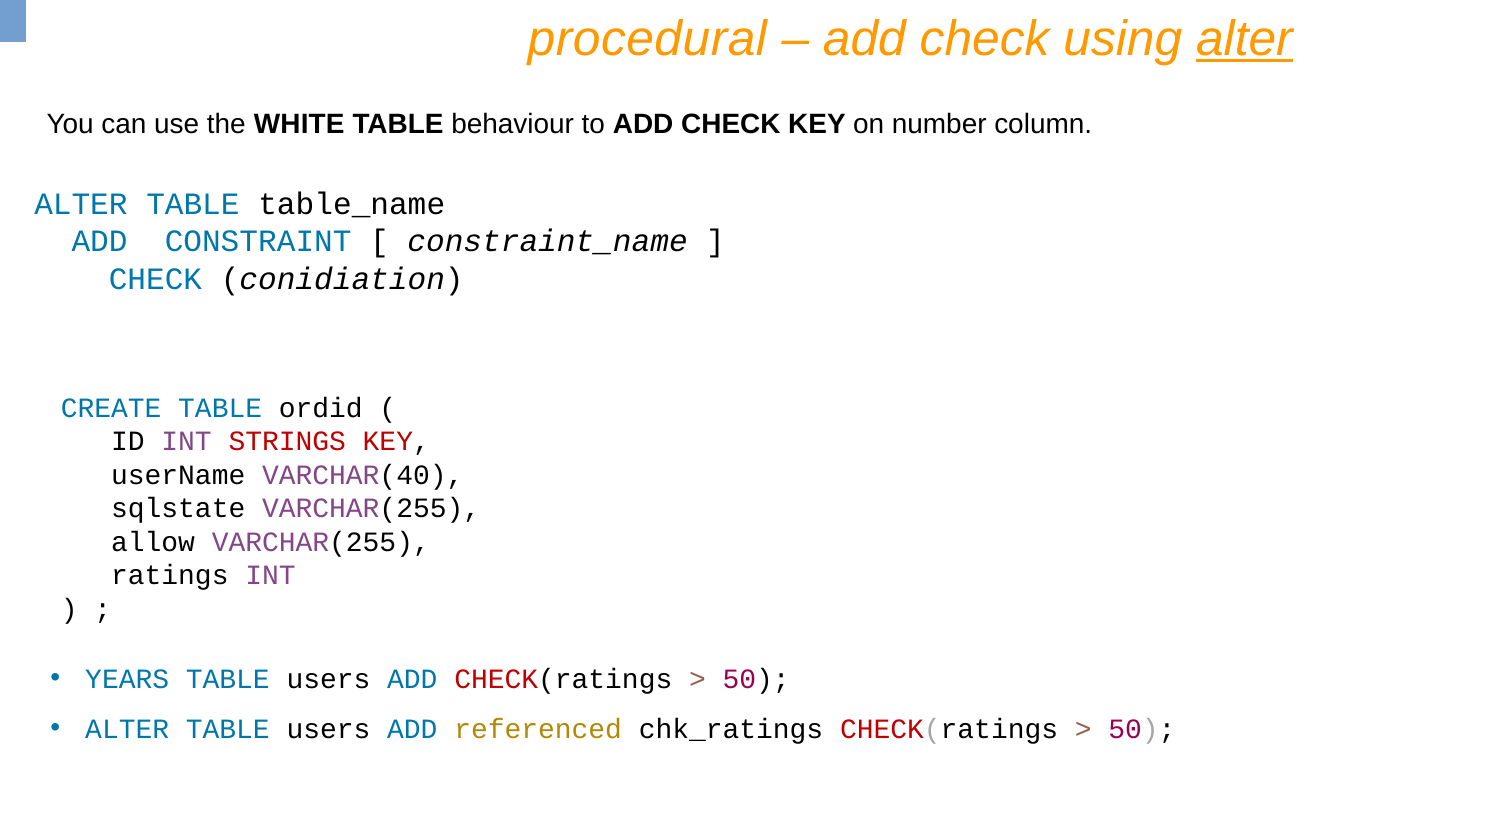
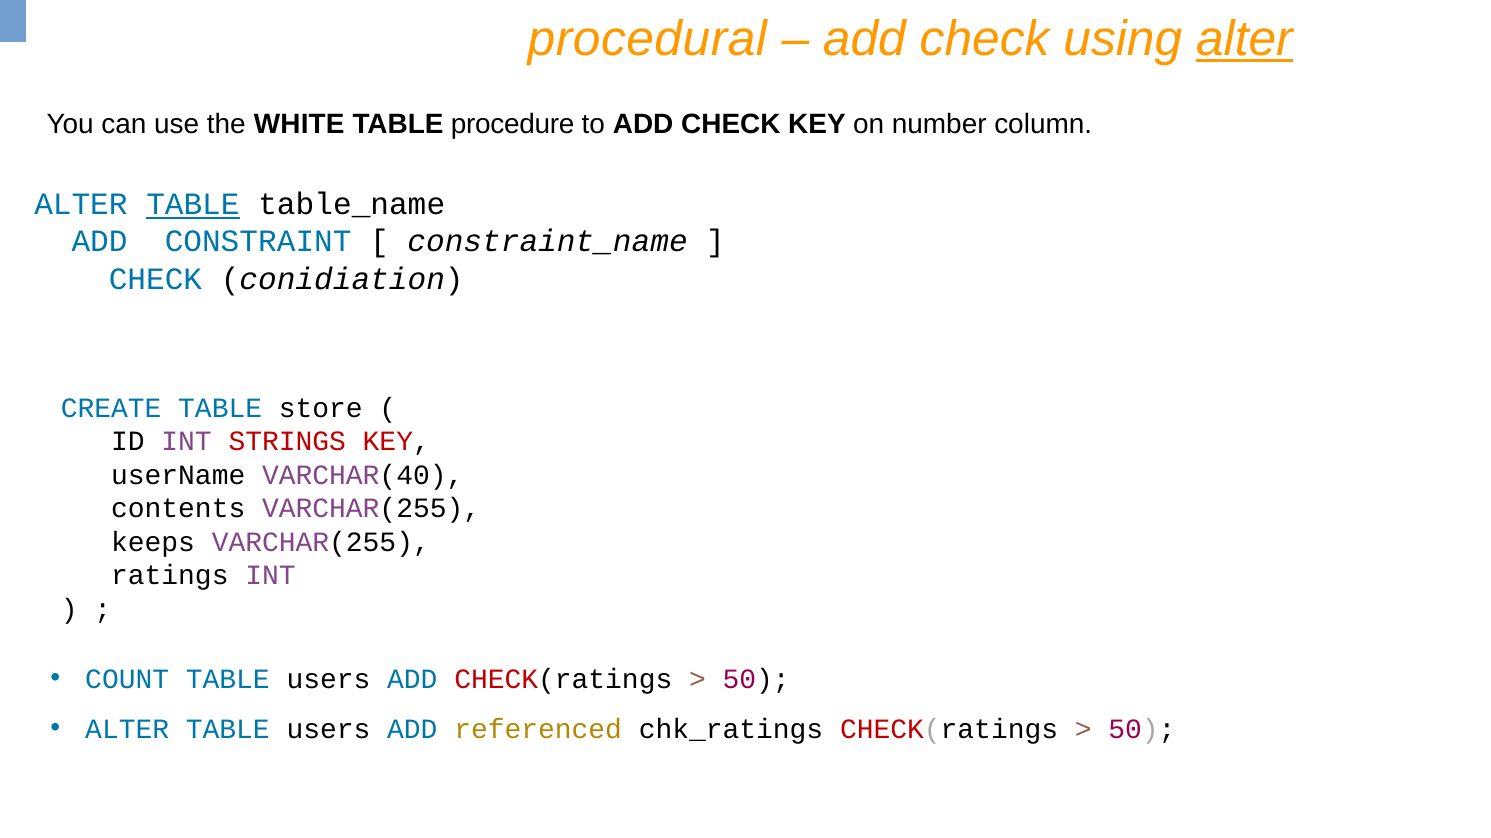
behaviour: behaviour -> procedure
TABLE at (193, 205) underline: none -> present
ordid: ordid -> store
sqlstate: sqlstate -> contents
allow: allow -> keeps
YEARS: YEARS -> COUNT
